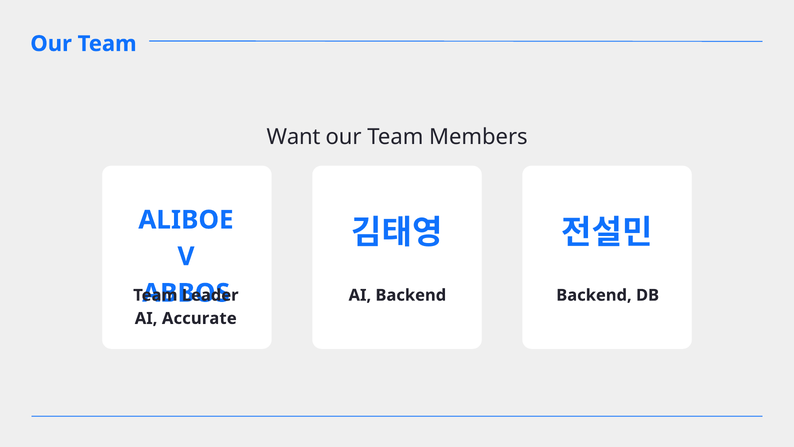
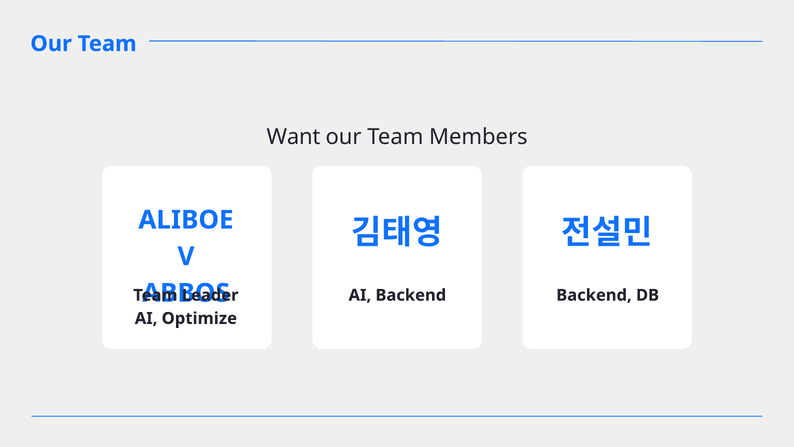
Accurate: Accurate -> Optimize
